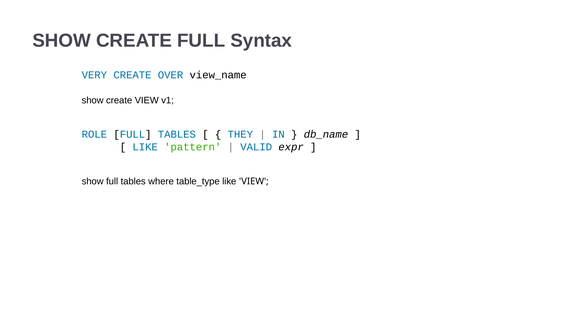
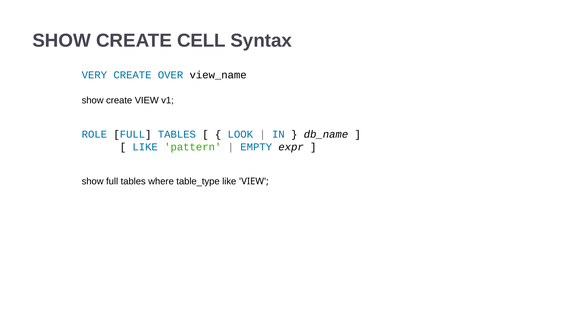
CREATE FULL: FULL -> CELL
THEY: THEY -> LOOK
VALID: VALID -> EMPTY
